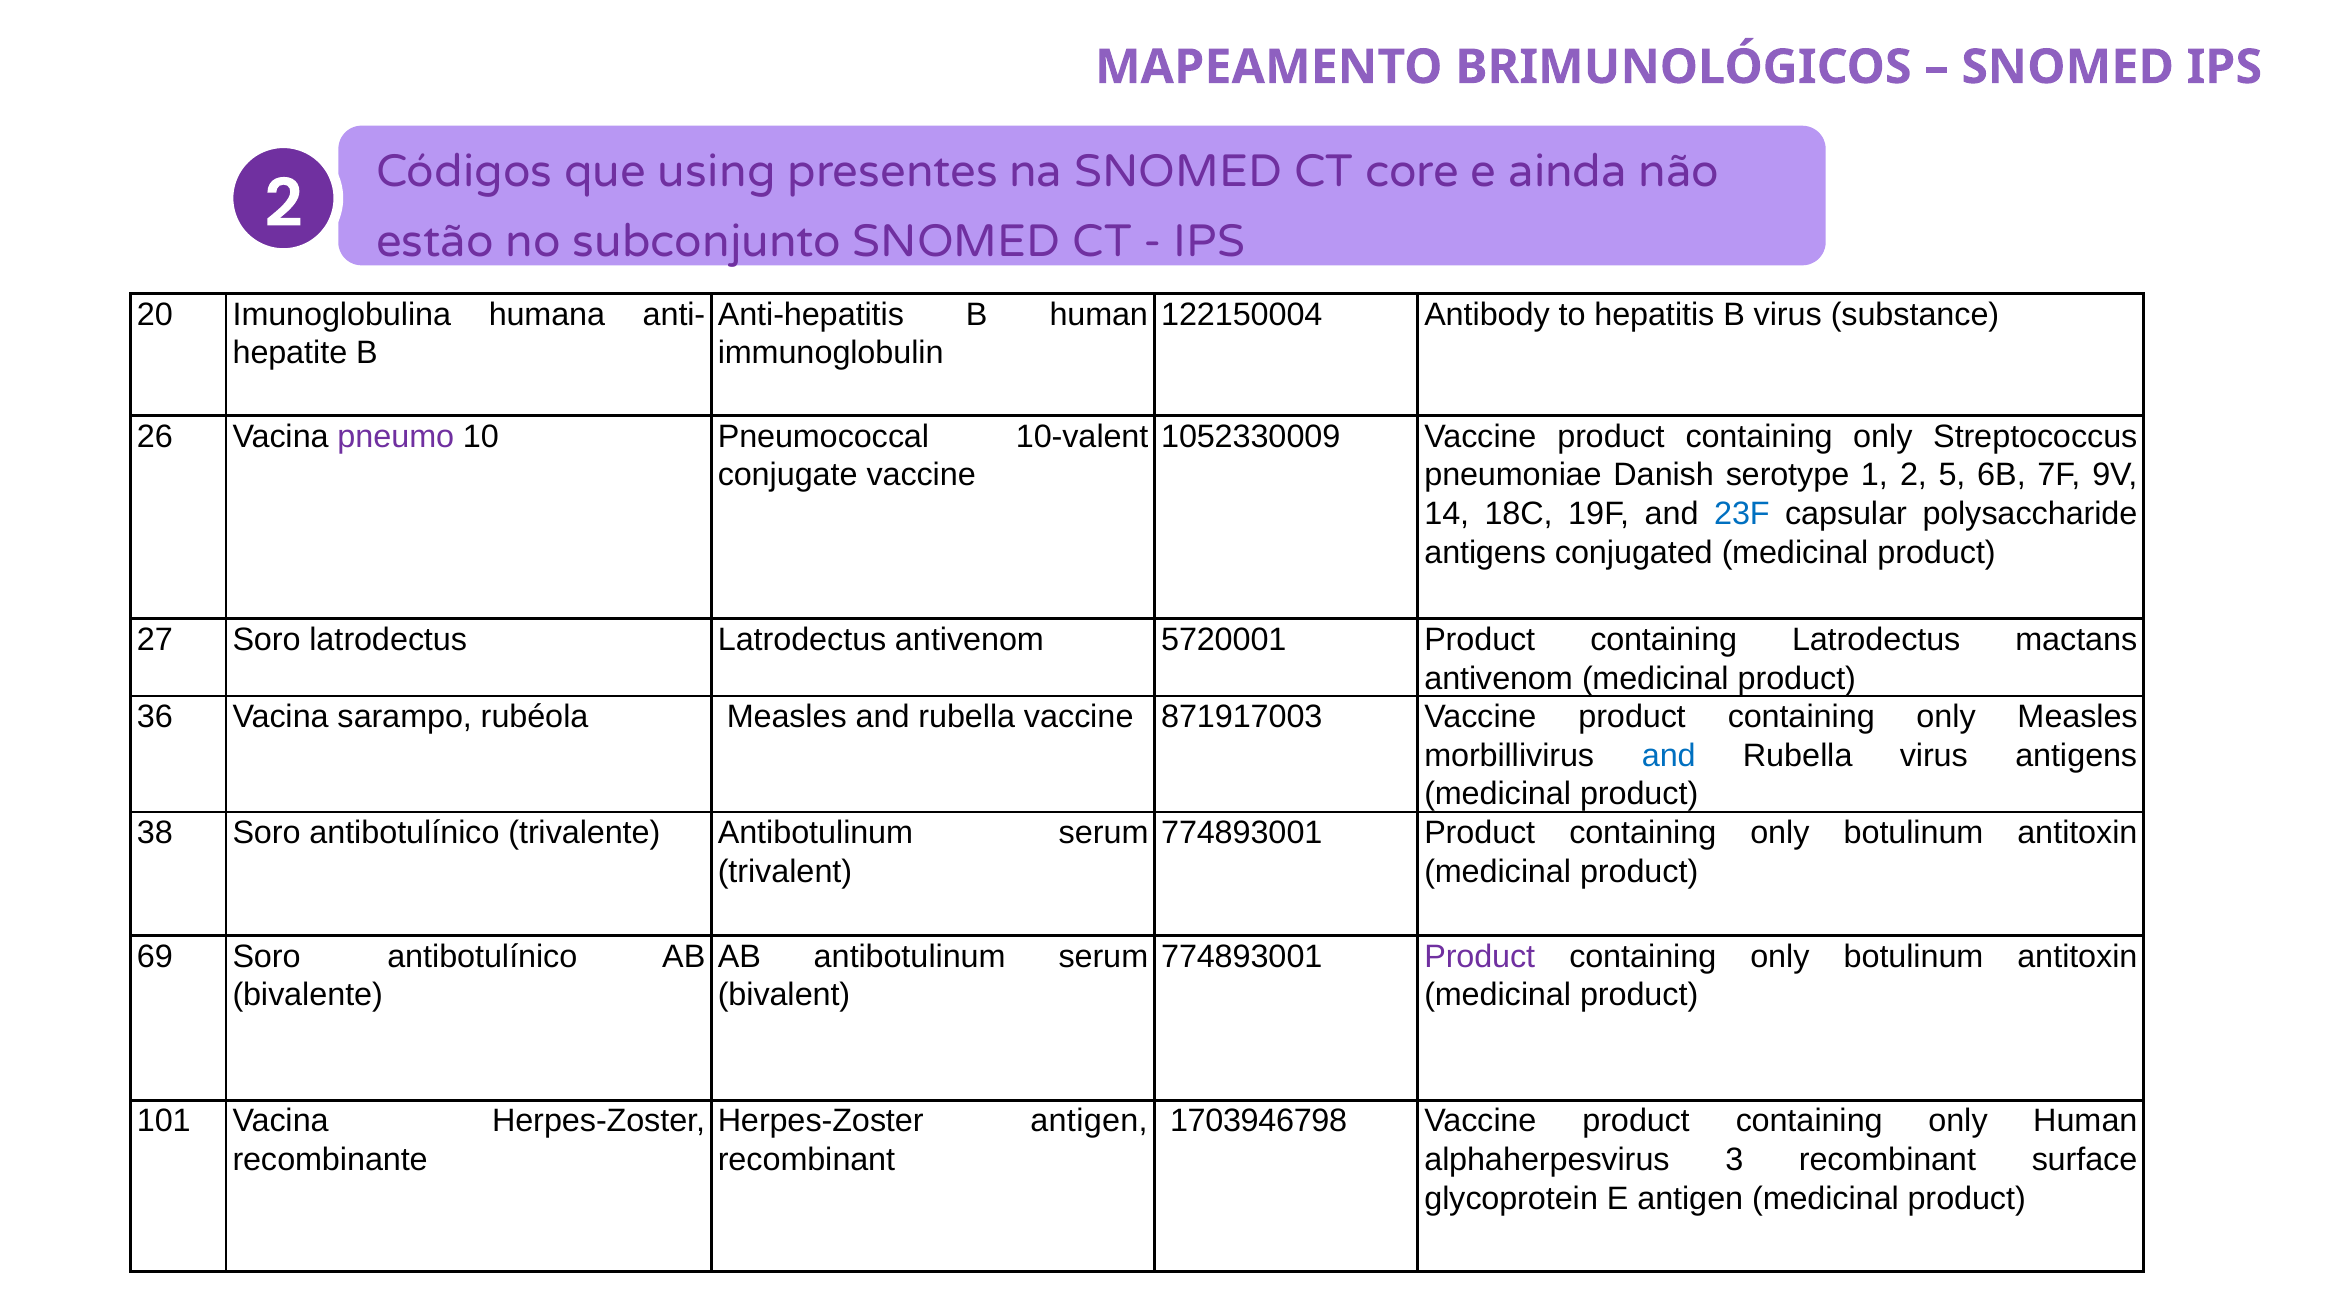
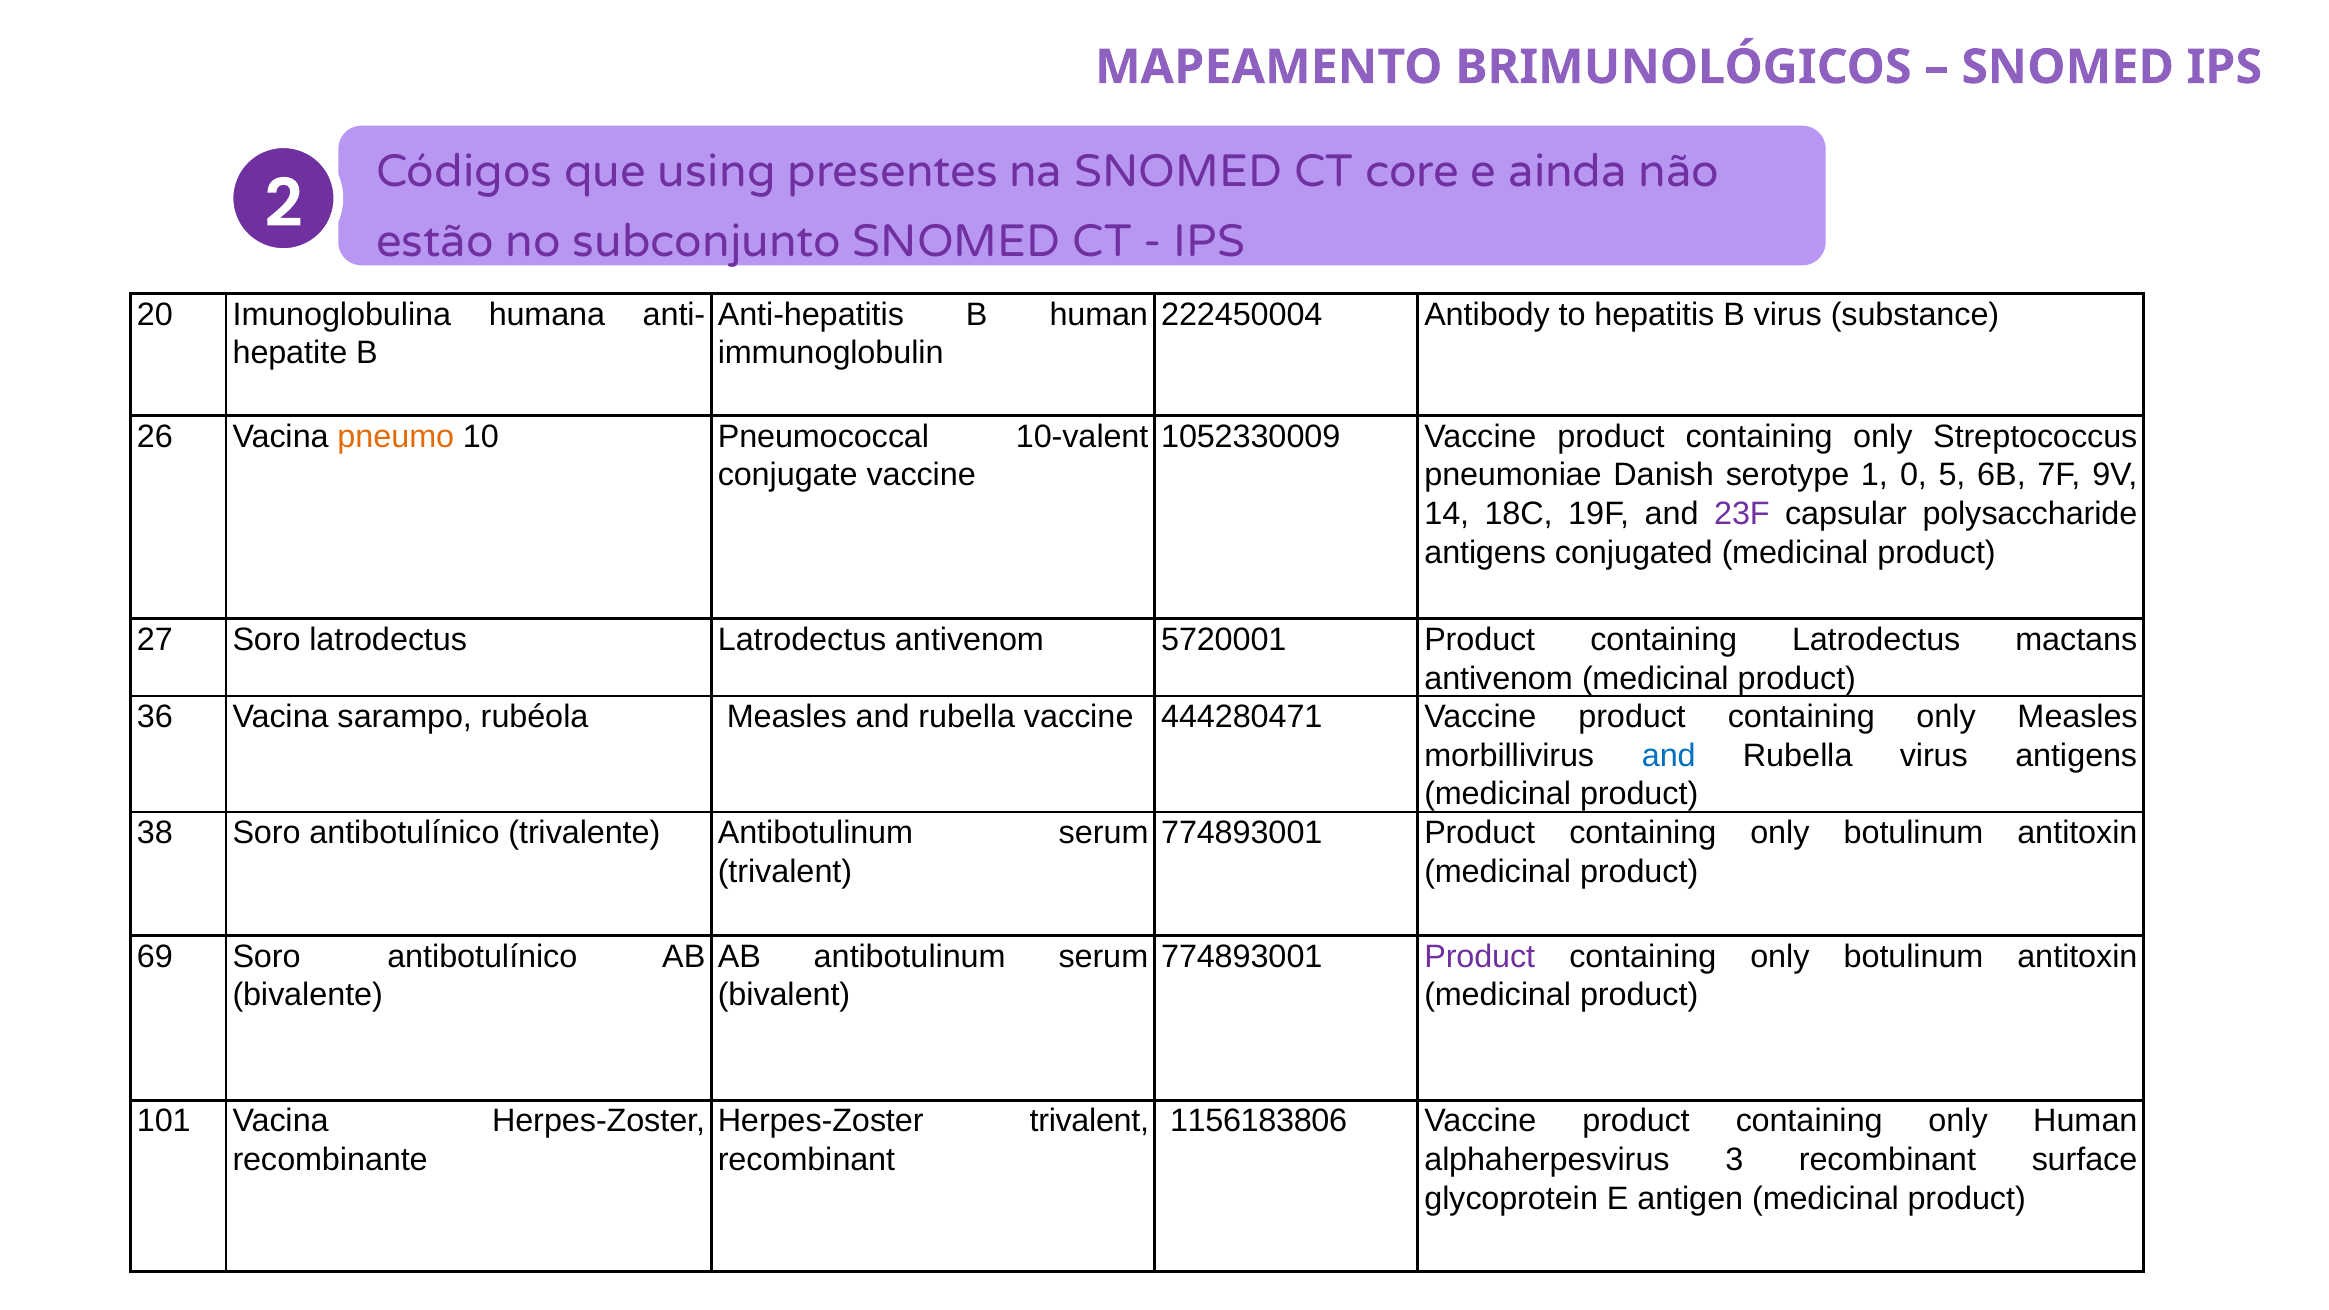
122150004: 122150004 -> 222450004
pneumo colour: purple -> orange
1 2: 2 -> 0
23F colour: blue -> purple
871917003: 871917003 -> 444280471
Herpes-Zoster antigen: antigen -> trivalent
1703946798: 1703946798 -> 1156183806
